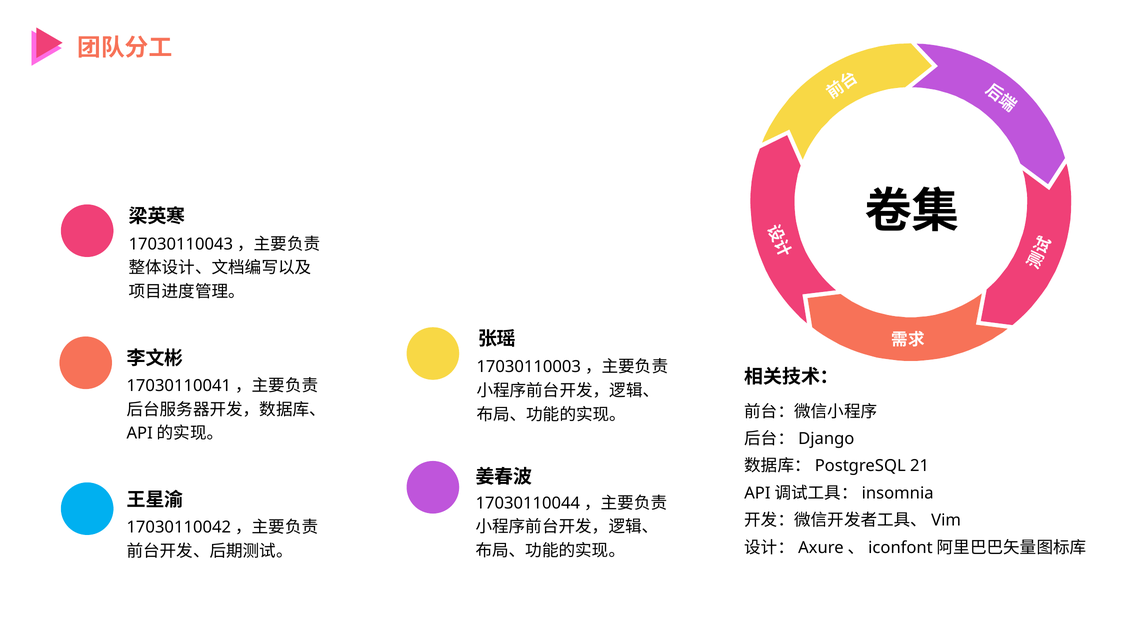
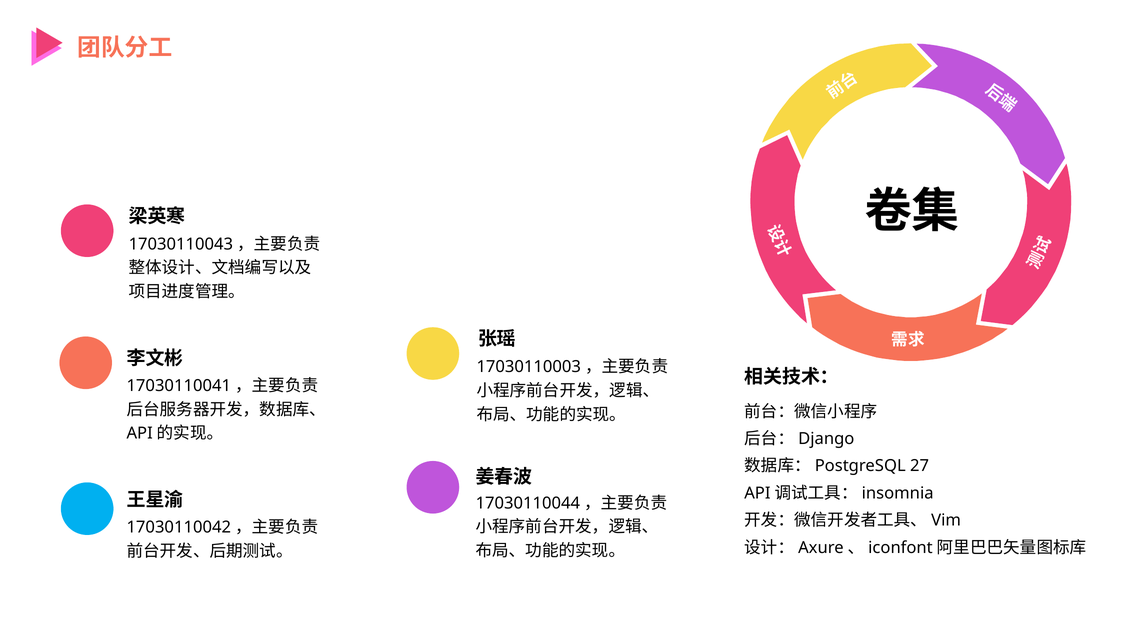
21: 21 -> 27
